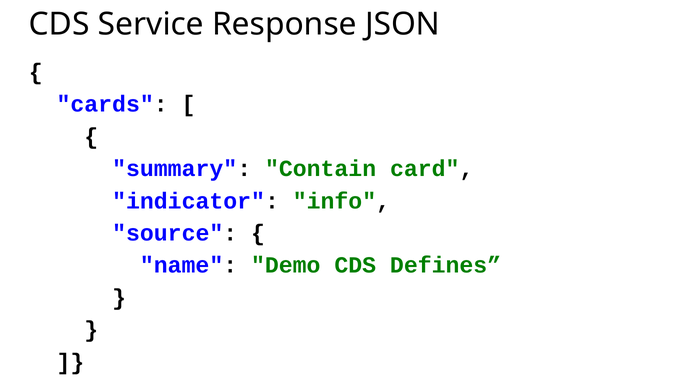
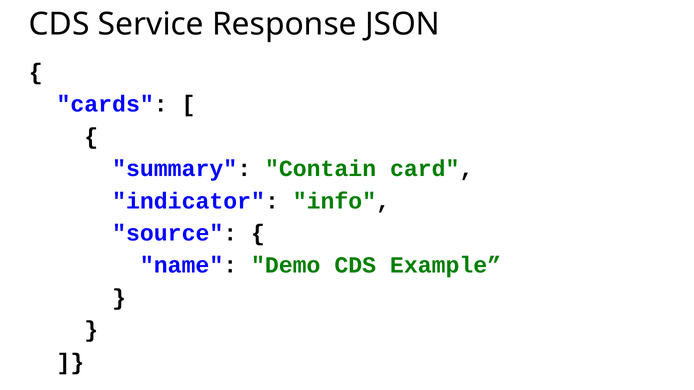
Defines: Defines -> Example
